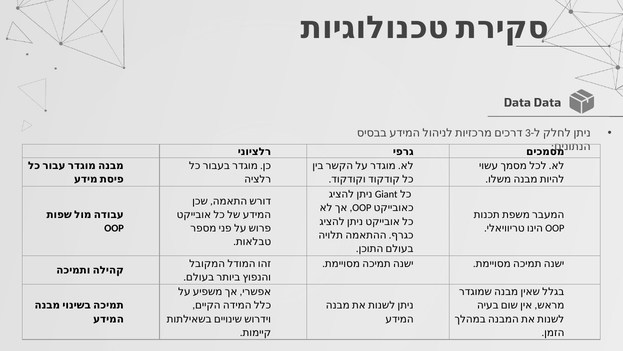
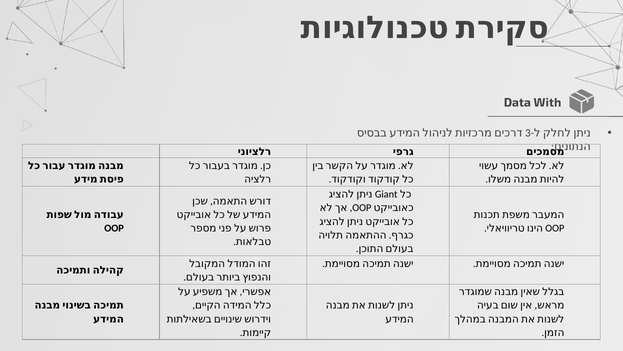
Data Data: Data -> With
